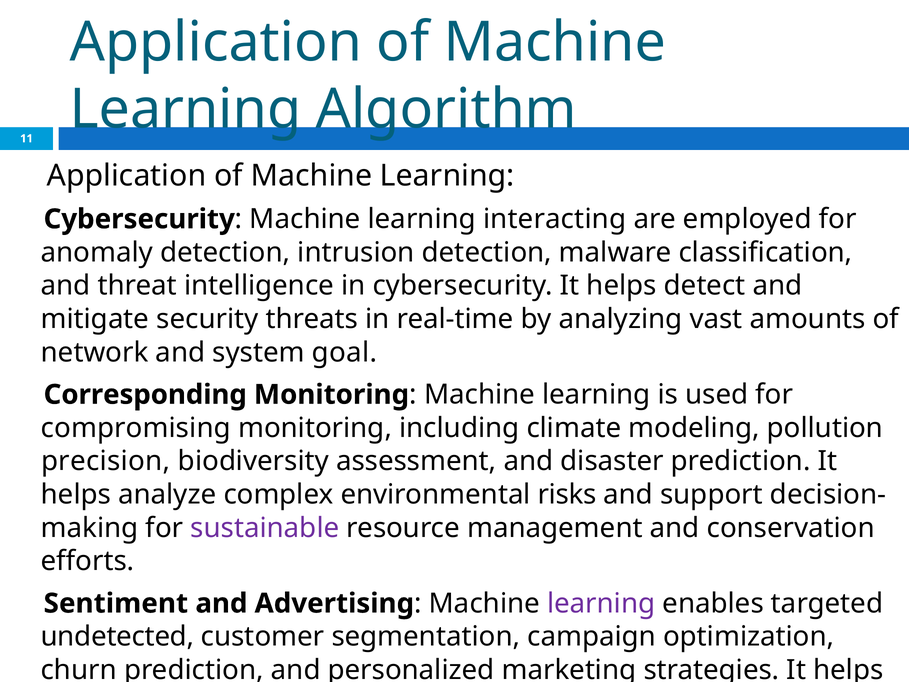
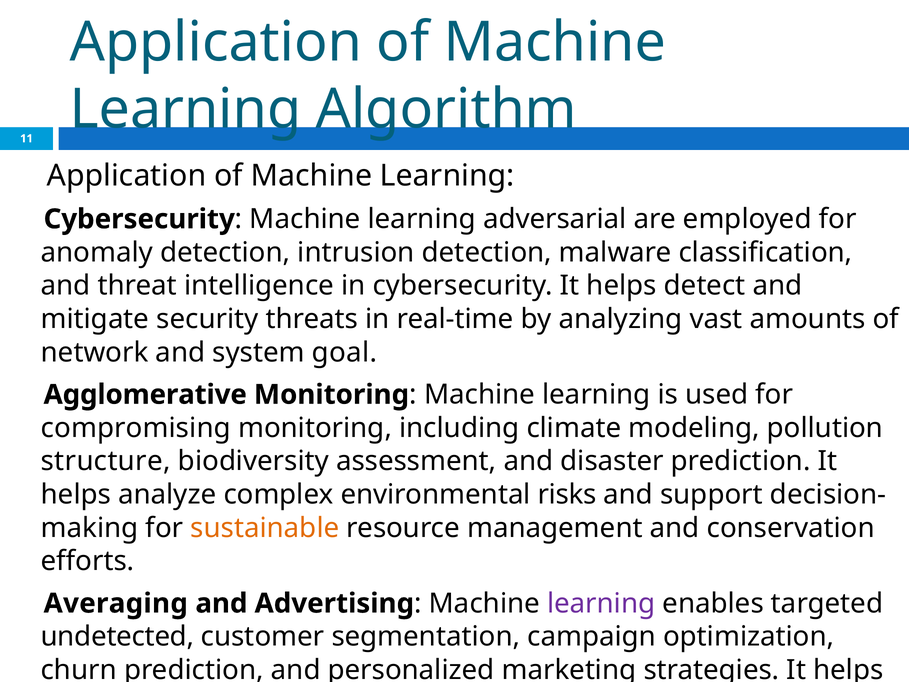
interacting: interacting -> adversarial
Corresponding: Corresponding -> Agglomerative
precision: precision -> structure
sustainable colour: purple -> orange
Sentiment: Sentiment -> Averaging
